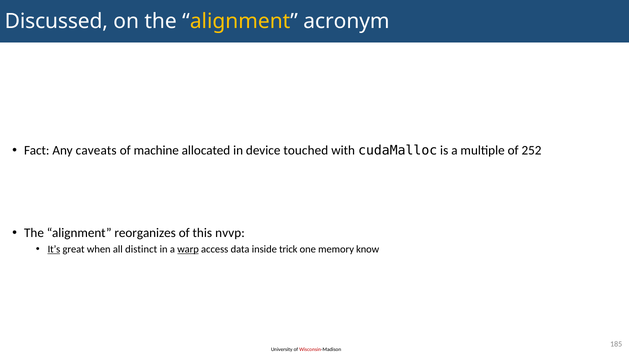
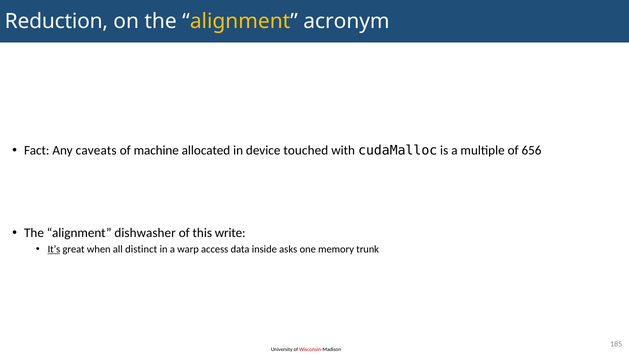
Discussed: Discussed -> Reduction
252: 252 -> 656
reorganizes: reorganizes -> dishwasher
nvvp: nvvp -> write
warp underline: present -> none
trick: trick -> asks
know: know -> trunk
